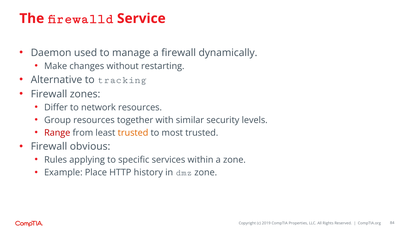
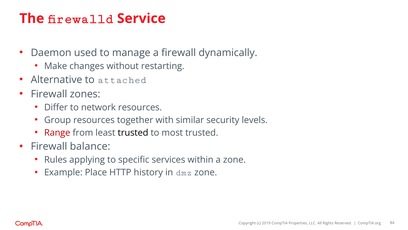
tracking: tracking -> attached
trusted at (133, 133) colour: orange -> black
obvious: obvious -> balance
